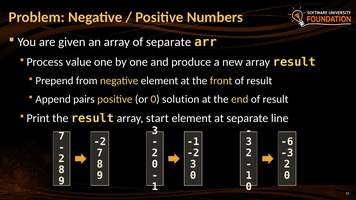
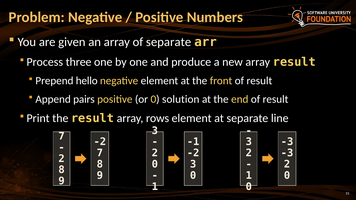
value: value -> three
from: from -> hello
start: start -> rows
-6 at (287, 142): -6 -> -3
